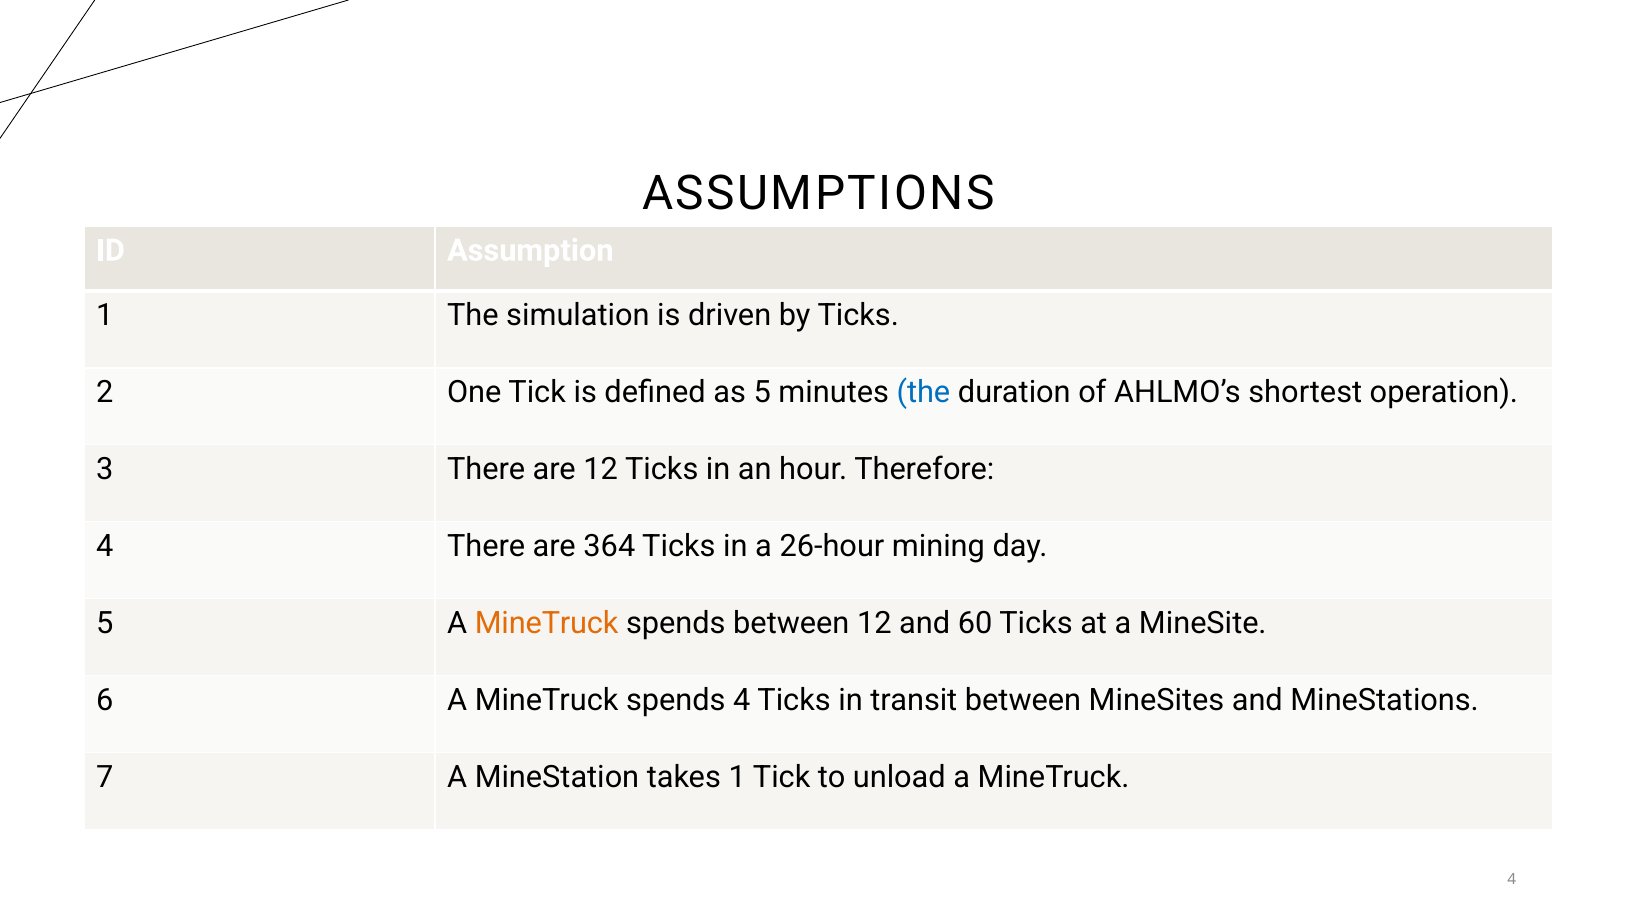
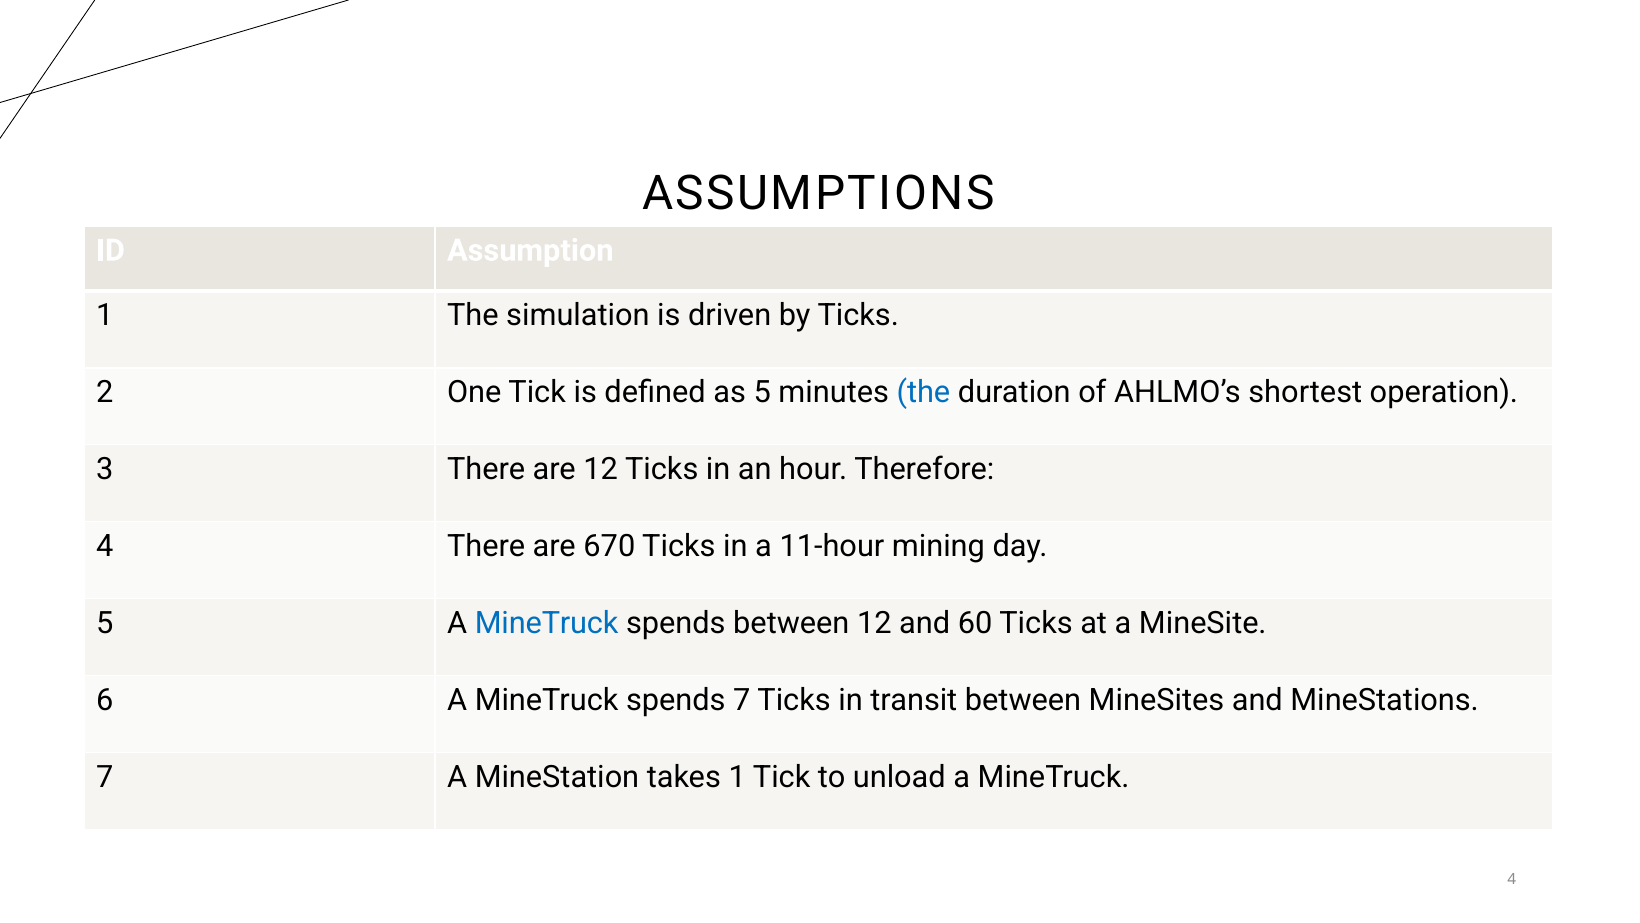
364: 364 -> 670
26-hour: 26-hour -> 11-hour
MineTruck at (547, 623) colour: orange -> blue
spends 4: 4 -> 7
